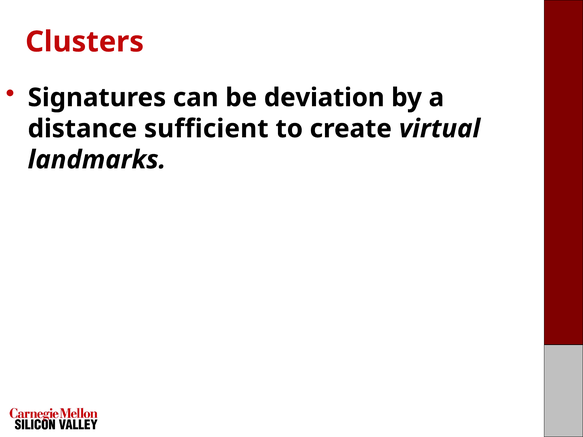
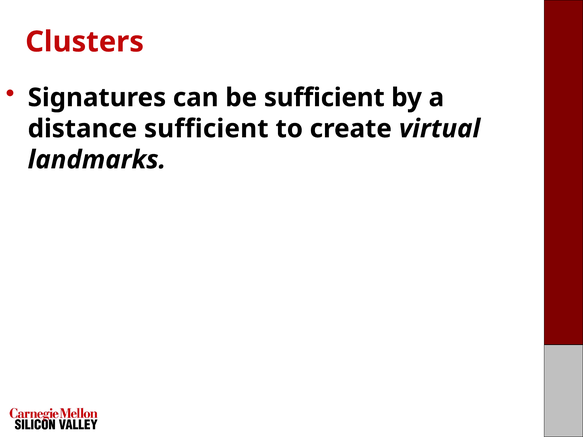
be deviation: deviation -> sufficient
